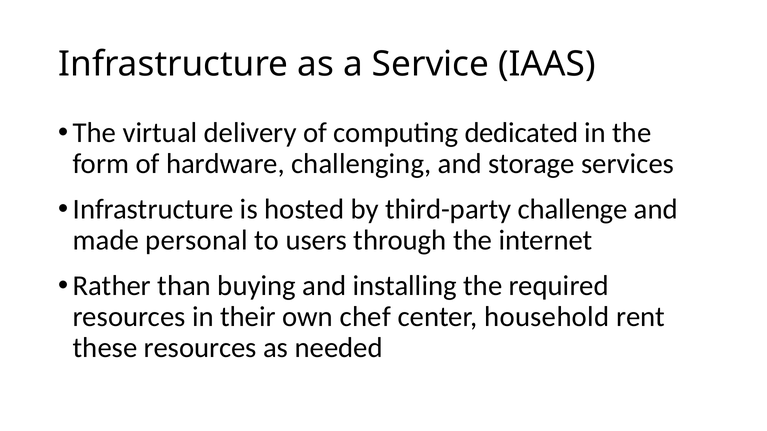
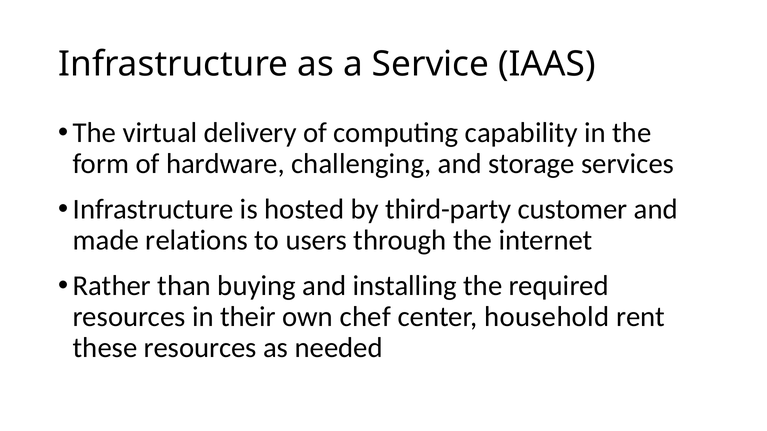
dedicated: dedicated -> capability
challenge: challenge -> customer
personal: personal -> relations
